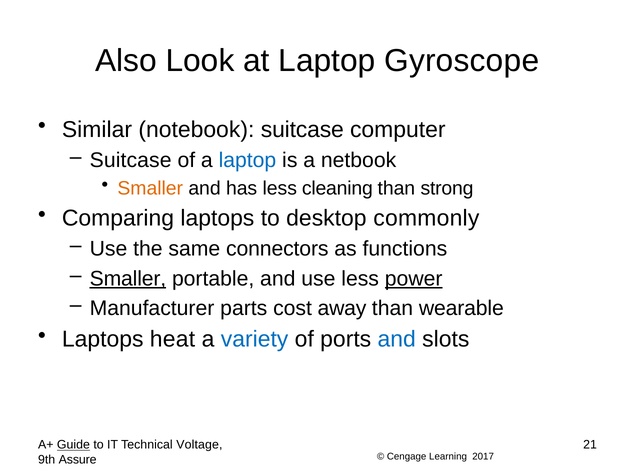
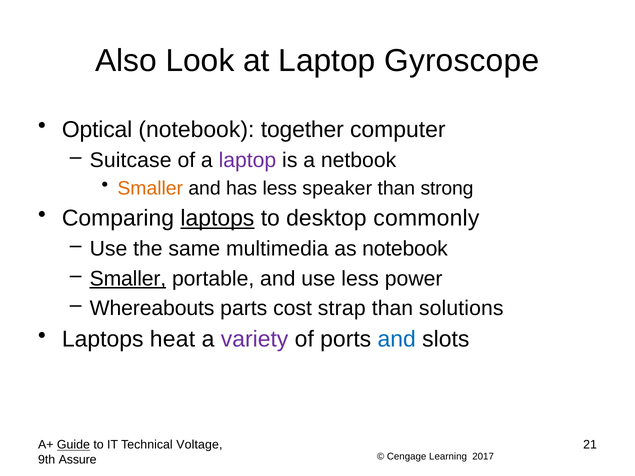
Similar: Similar -> Optical
notebook suitcase: suitcase -> together
laptop at (247, 160) colour: blue -> purple
cleaning: cleaning -> speaker
laptops at (217, 219) underline: none -> present
connectors: connectors -> multimedia
as functions: functions -> notebook
power underline: present -> none
Manufacturer: Manufacturer -> Whereabouts
away: away -> strap
wearable: wearable -> solutions
variety colour: blue -> purple
